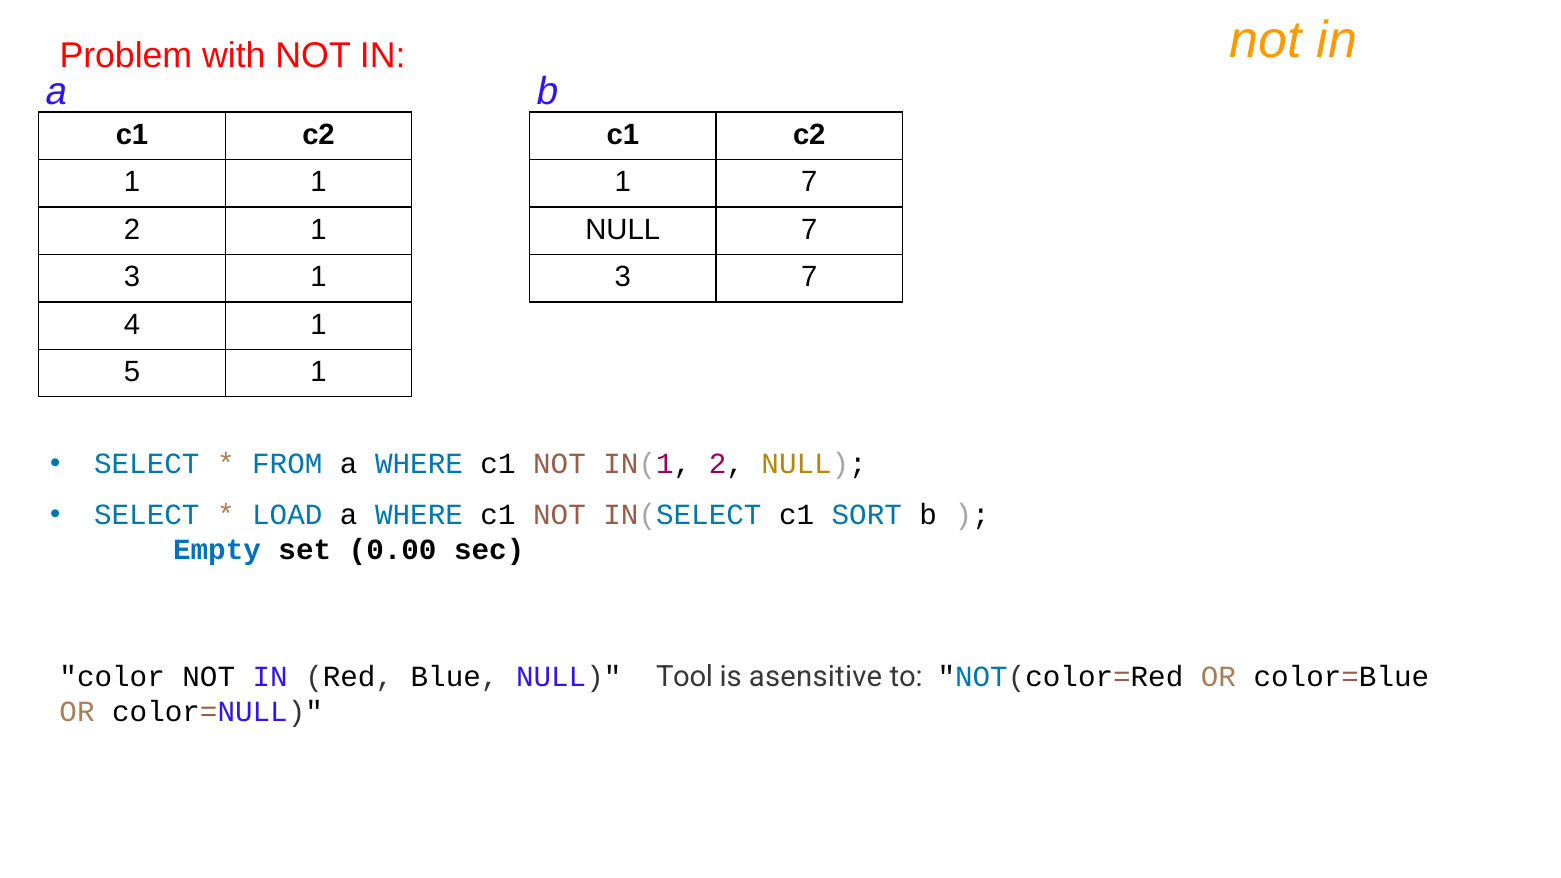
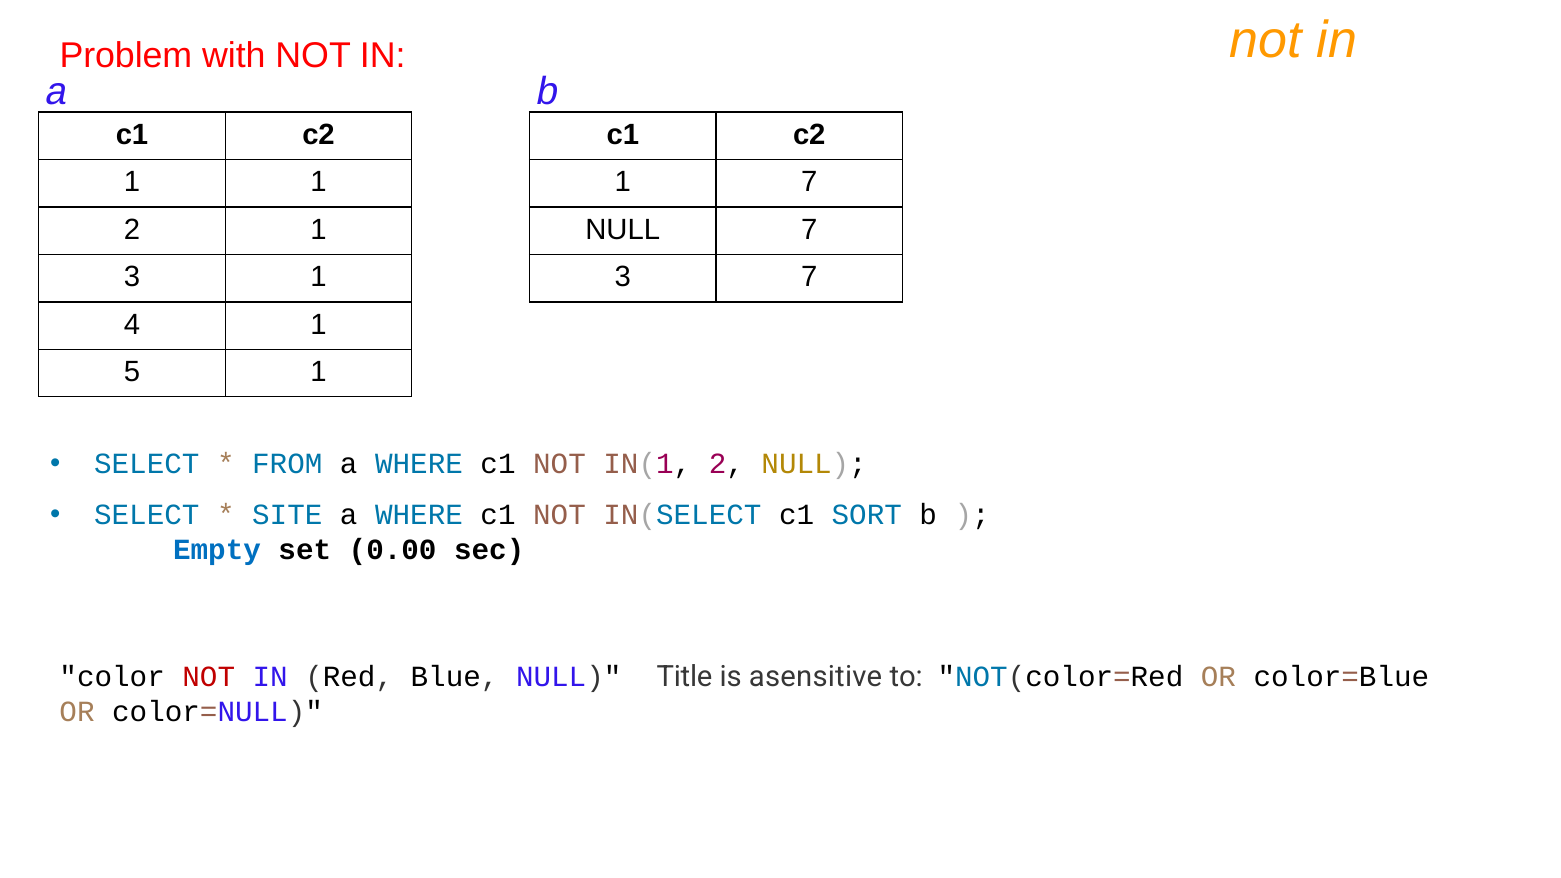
LOAD: LOAD -> SITE
NOT at (209, 676) colour: black -> red
Tool: Tool -> Title
